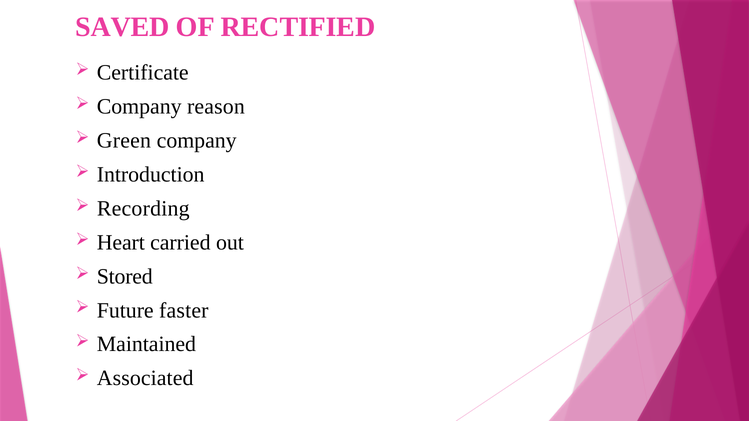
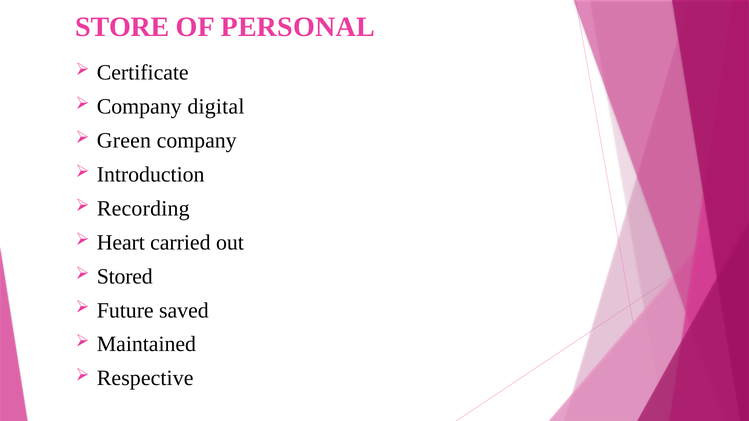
SAVED: SAVED -> STORE
RECTIFIED: RECTIFIED -> PERSONAL
reason: reason -> digital
faster: faster -> saved
Associated: Associated -> Respective
